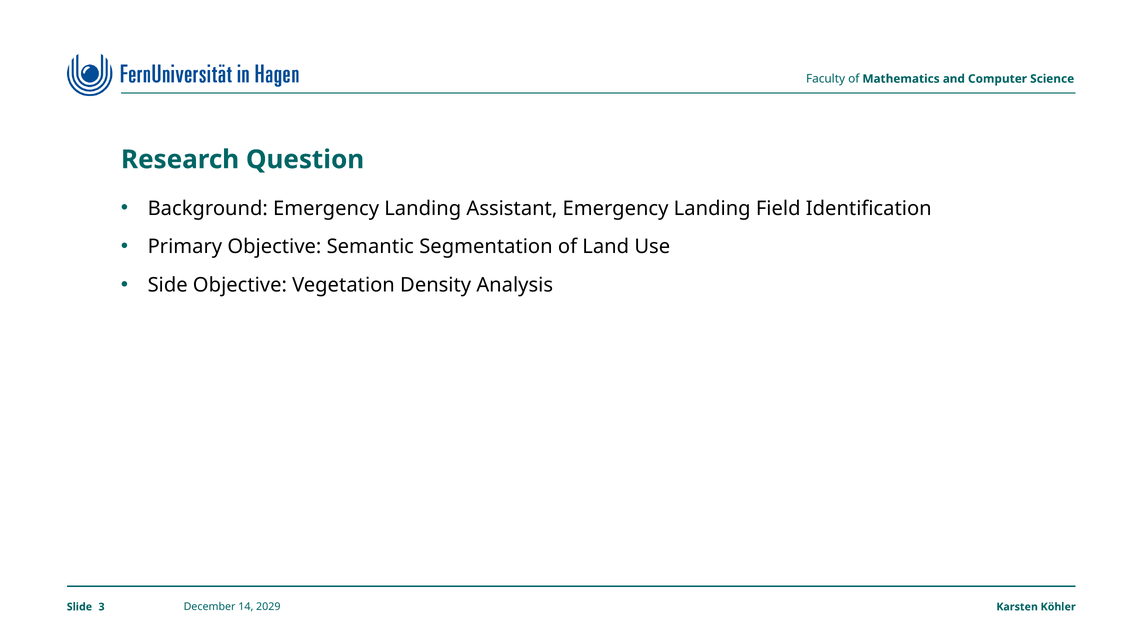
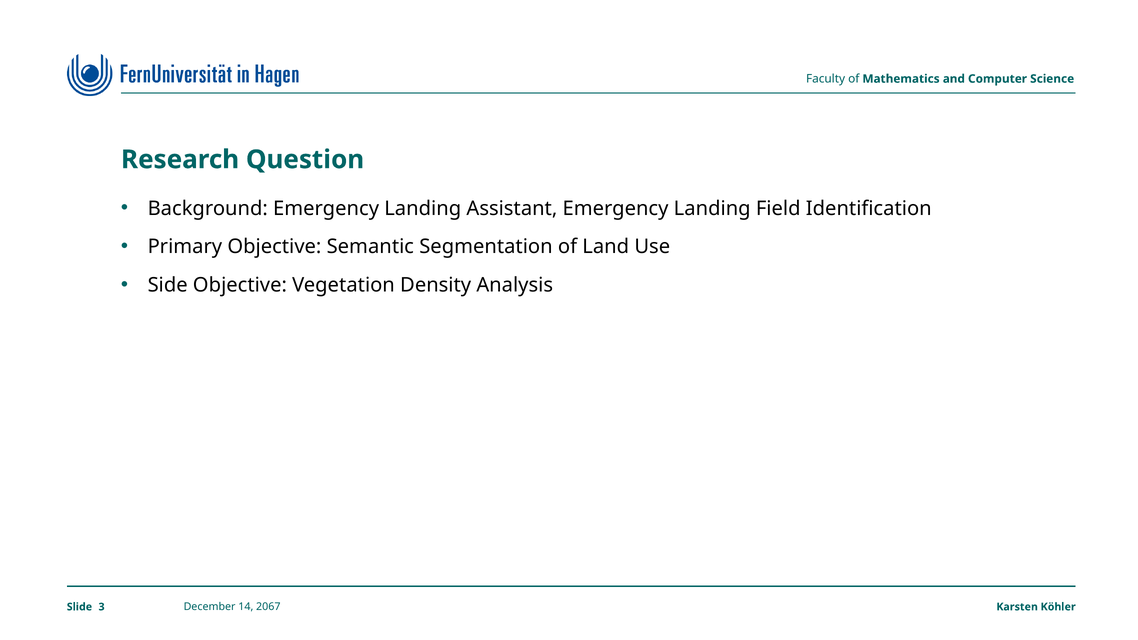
2029: 2029 -> 2067
